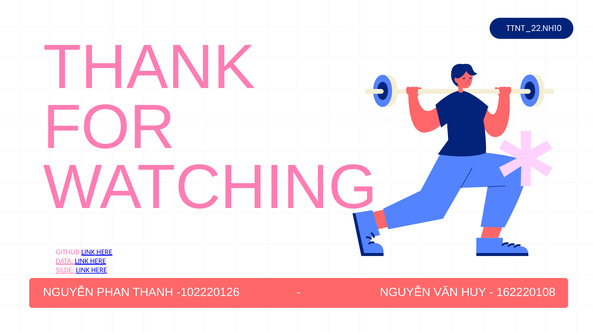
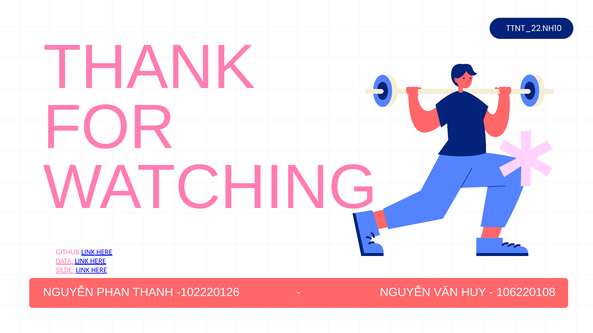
162220108: 162220108 -> 106220108
